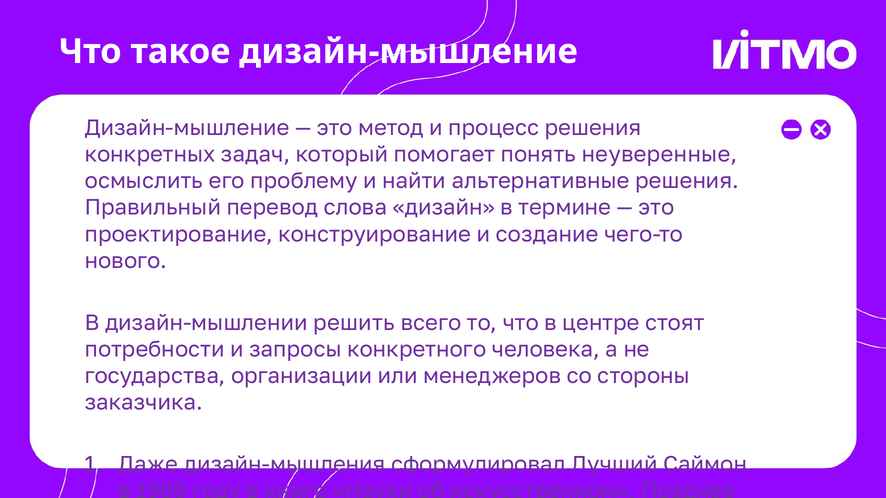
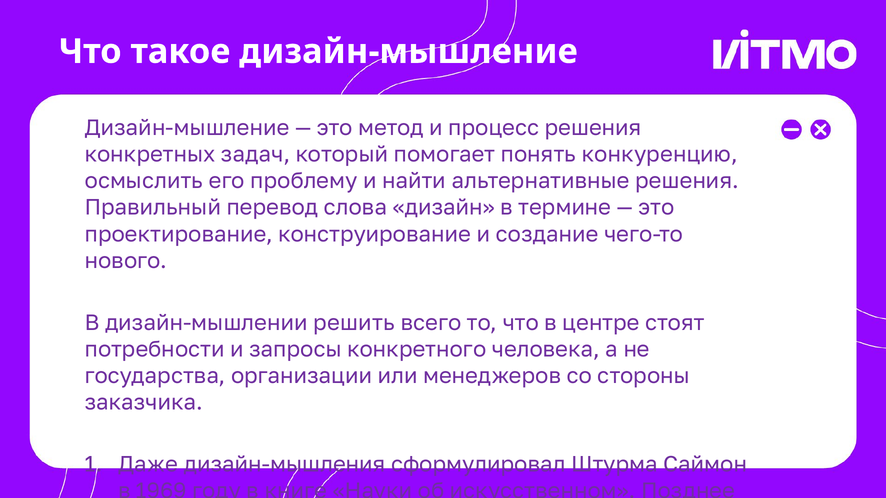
неуверенные: неуверенные -> конкуренцию
Лучший: Лучший -> Штурма
